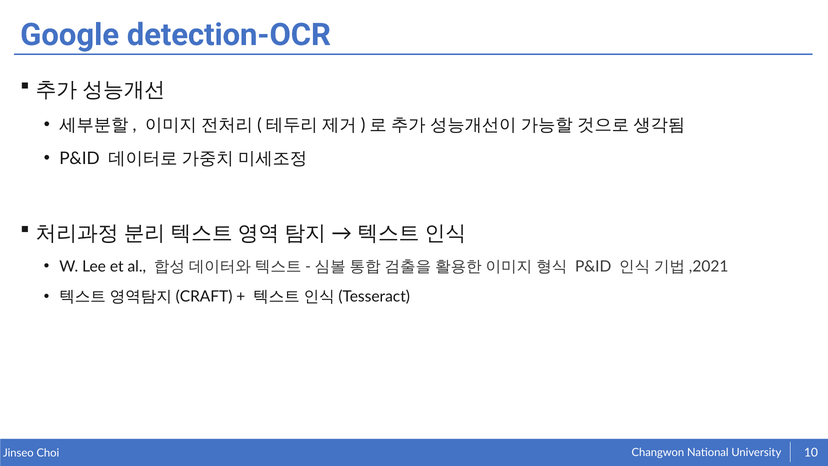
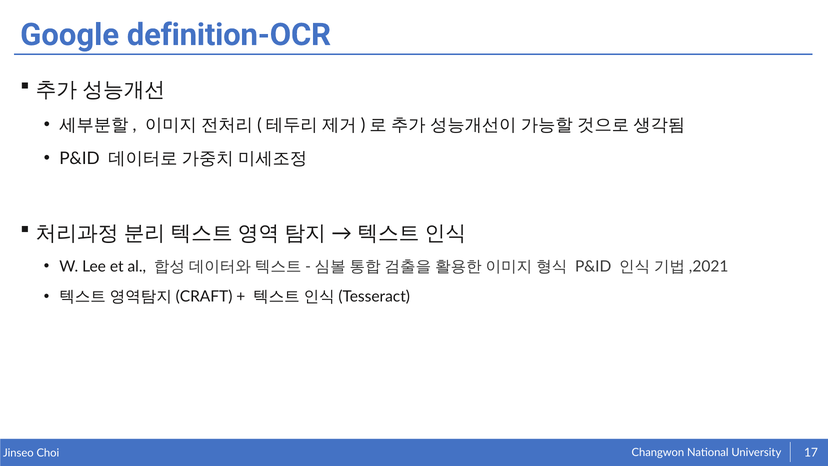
detection-OCR: detection-OCR -> definition-OCR
10: 10 -> 17
